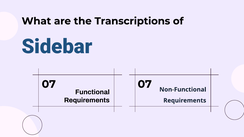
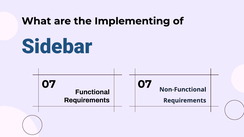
Transcriptions: Transcriptions -> Implementing
